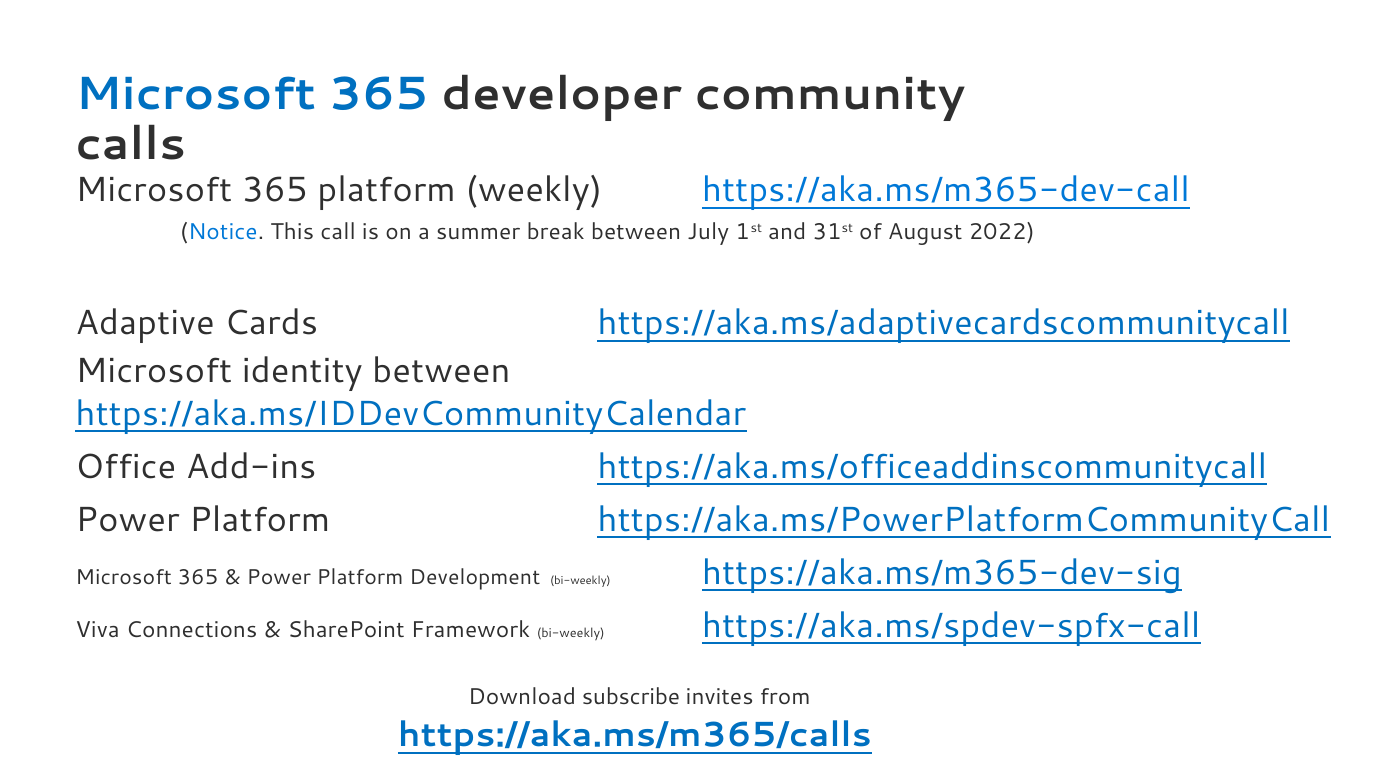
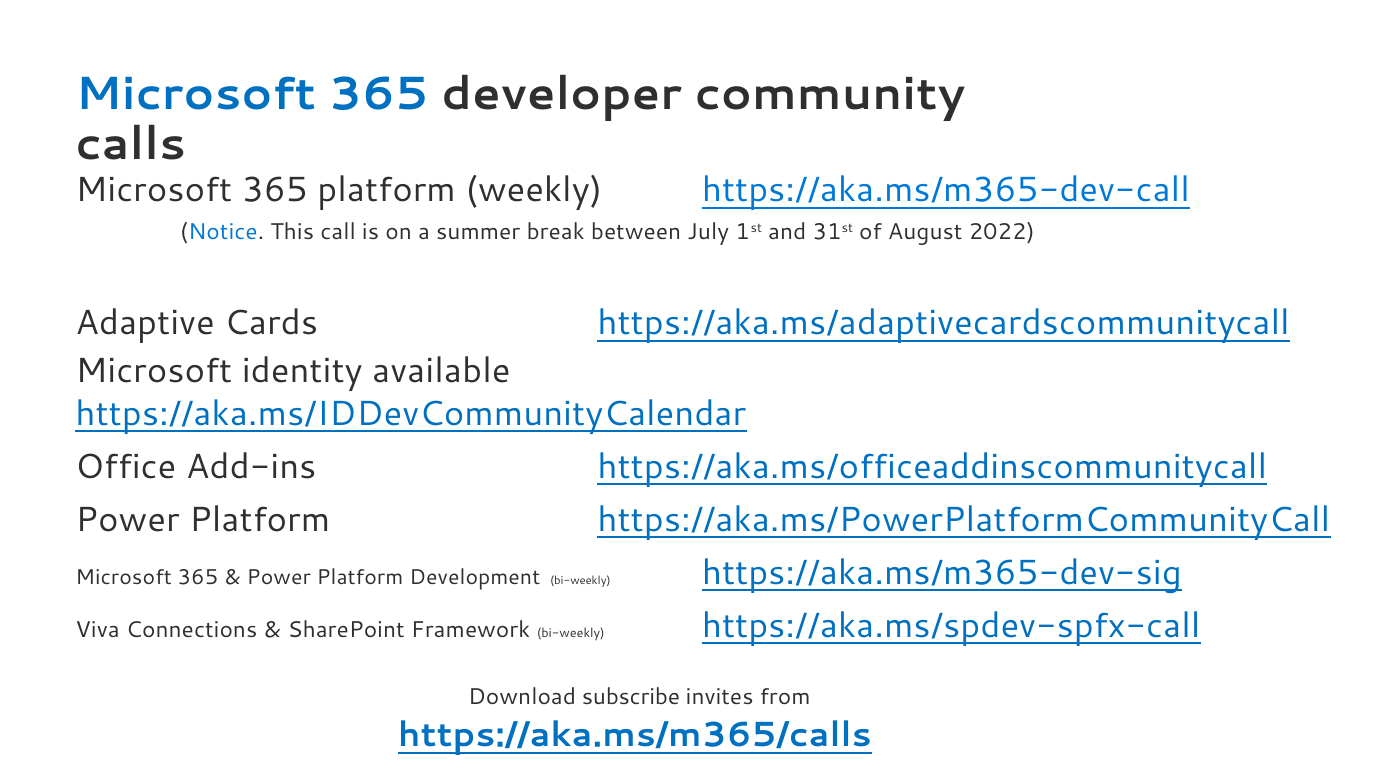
identity between: between -> available
